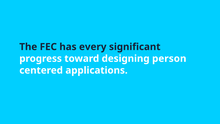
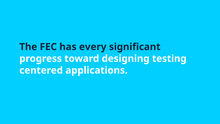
person: person -> testing
